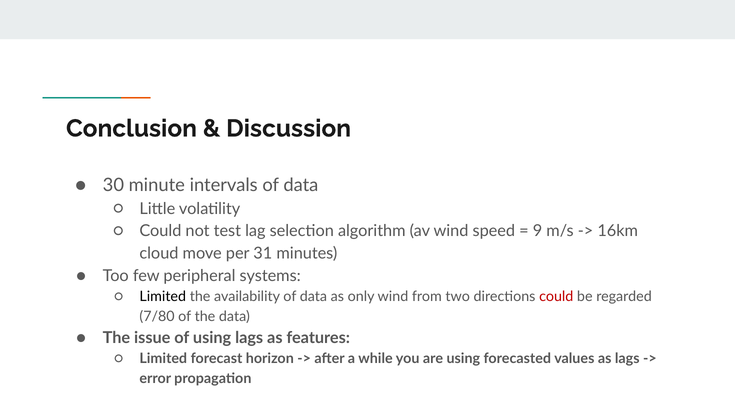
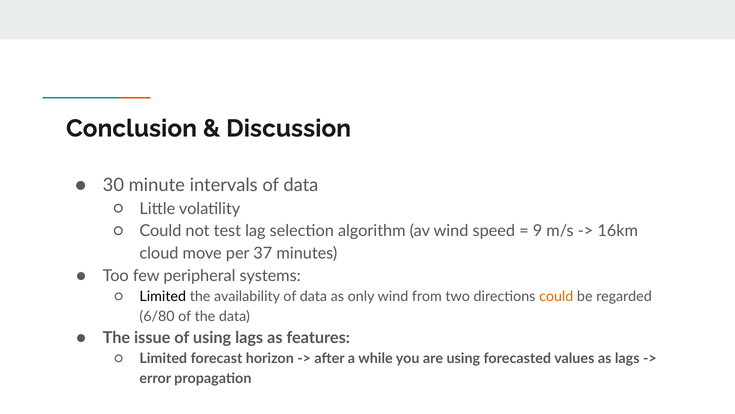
31: 31 -> 37
could at (556, 296) colour: red -> orange
7/80: 7/80 -> 6/80
